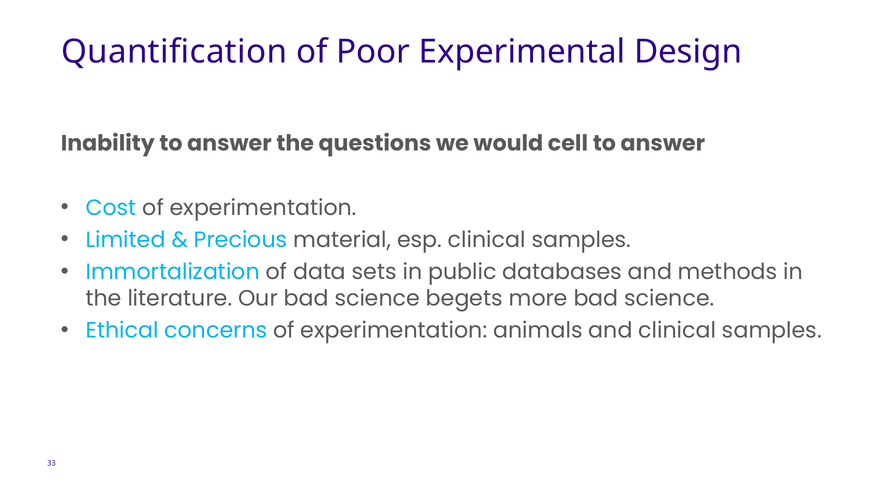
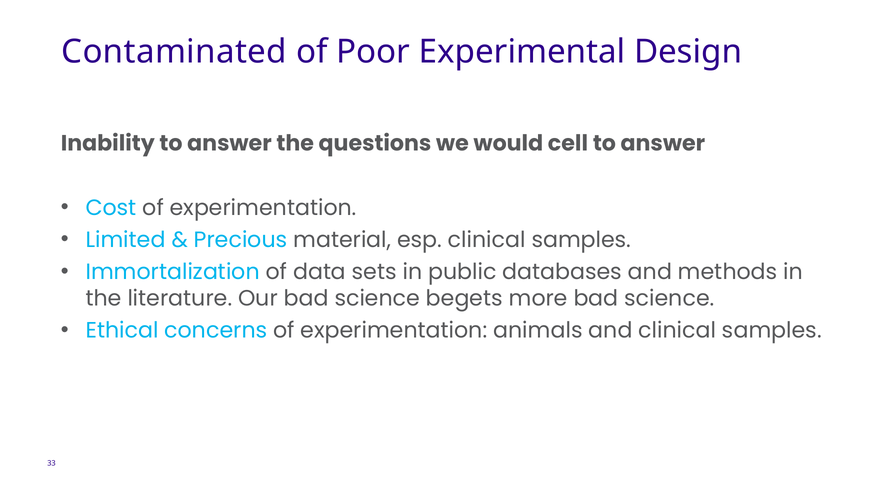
Quantification: Quantification -> Contaminated
